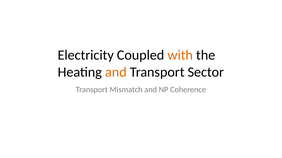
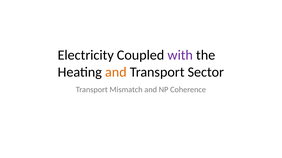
with colour: orange -> purple
